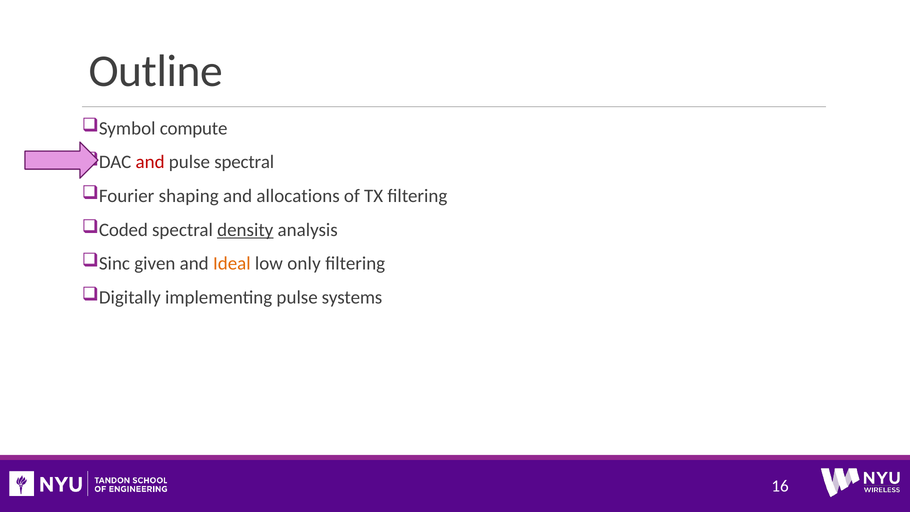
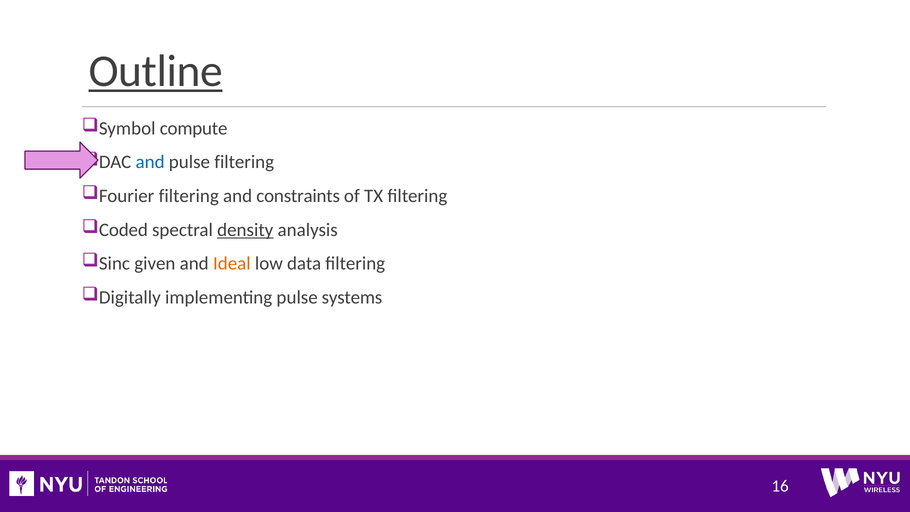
Outline underline: none -> present
and at (150, 162) colour: red -> blue
pulse spectral: spectral -> filtering
Fourier shaping: shaping -> filtering
allocations: allocations -> constraints
only: only -> data
